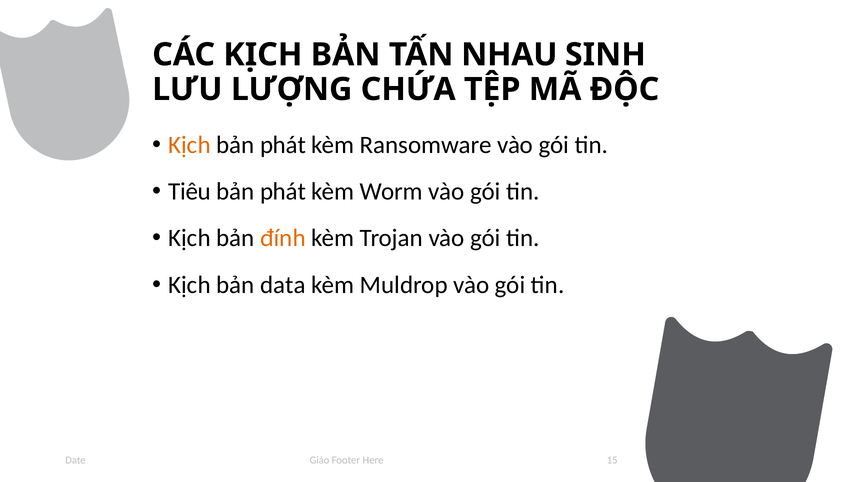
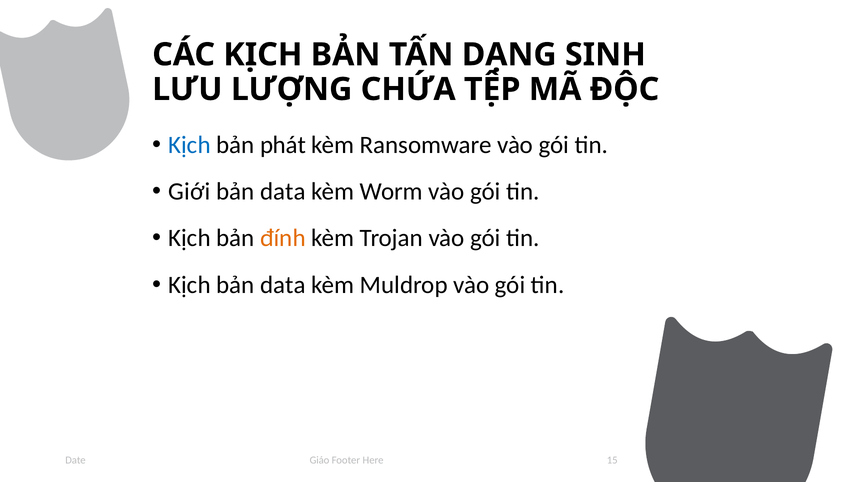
NHAU: NHAU -> DẠNG
Kịch at (189, 145) colour: orange -> blue
Tiêu: Tiêu -> Giới
phát at (283, 192): phát -> data
